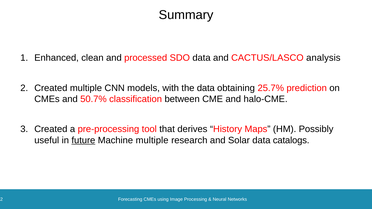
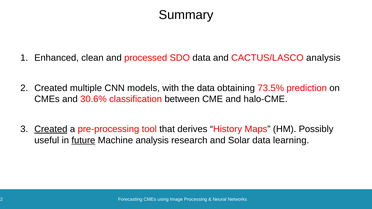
25.7%: 25.7% -> 73.5%
50.7%: 50.7% -> 30.6%
Created at (51, 129) underline: none -> present
Machine multiple: multiple -> analysis
catalogs: catalogs -> learning
